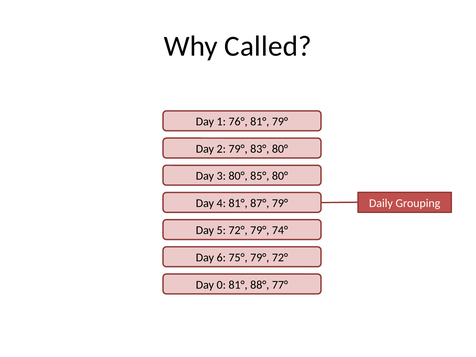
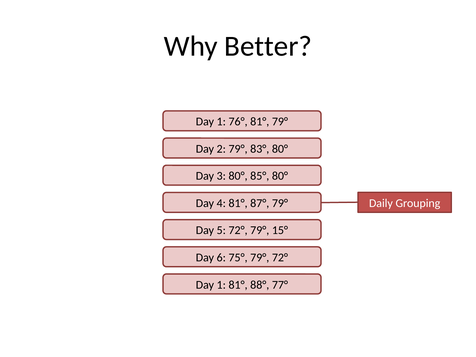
Called: Called -> Better
74°: 74° -> 15°
0 at (221, 285): 0 -> 1
